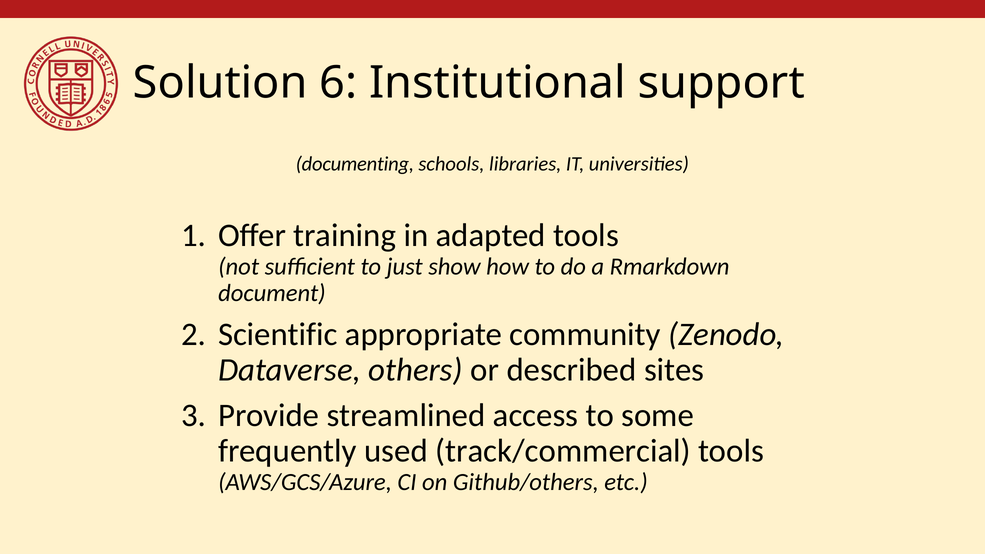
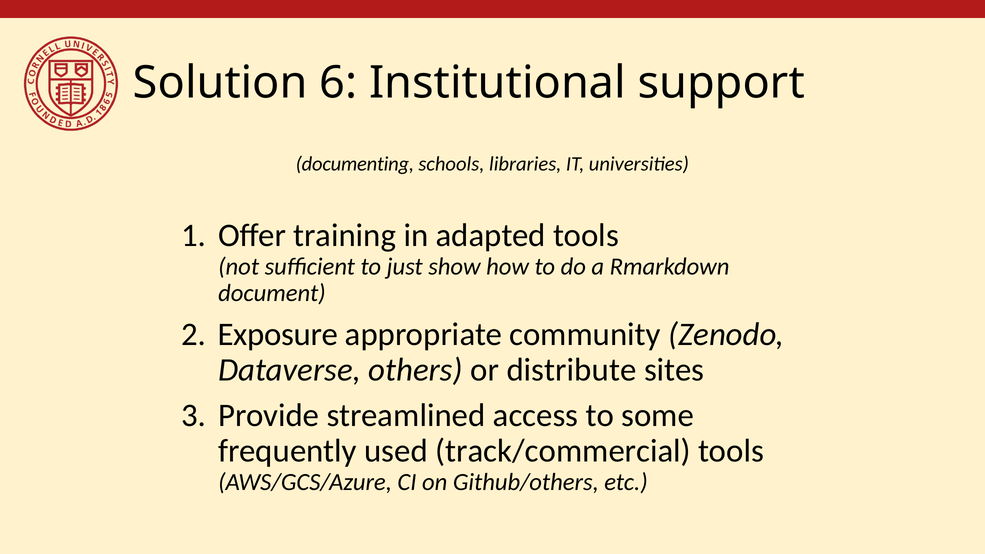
Scientific: Scientific -> Exposure
described: described -> distribute
